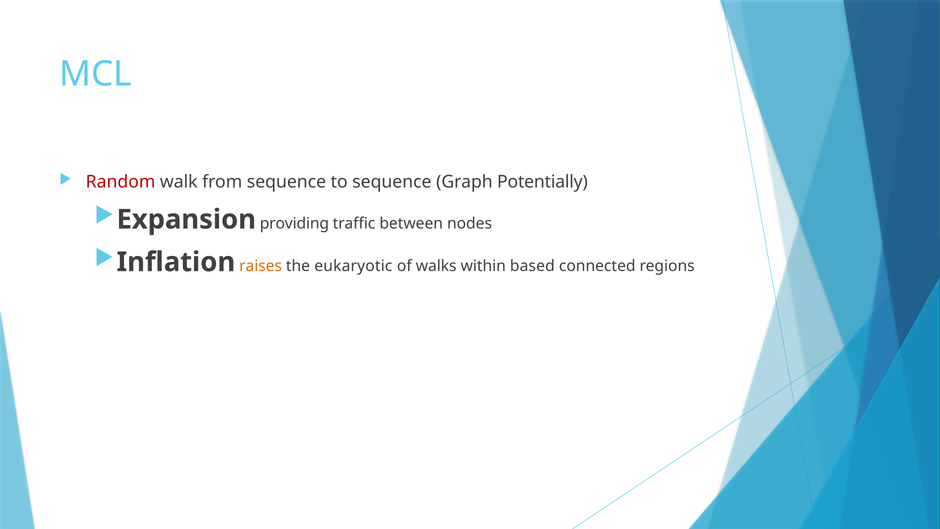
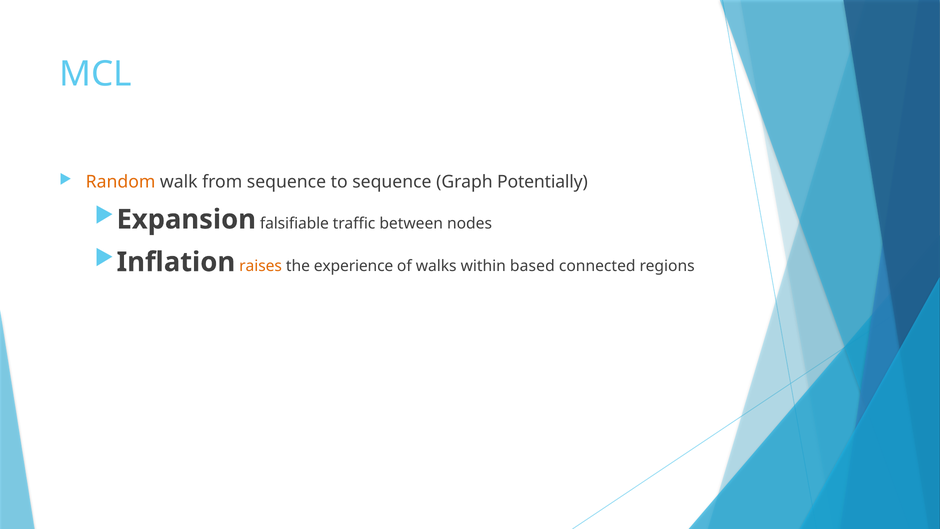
Random colour: red -> orange
providing: providing -> falsifiable
eukaryotic: eukaryotic -> experience
